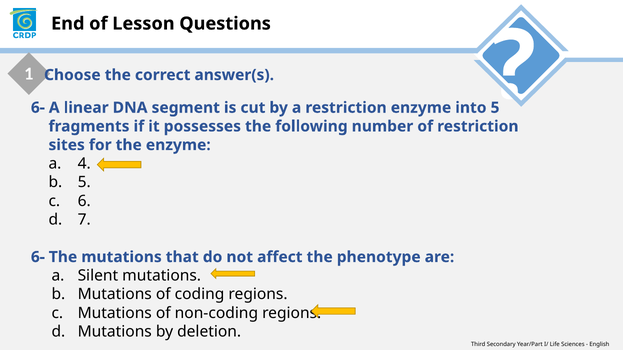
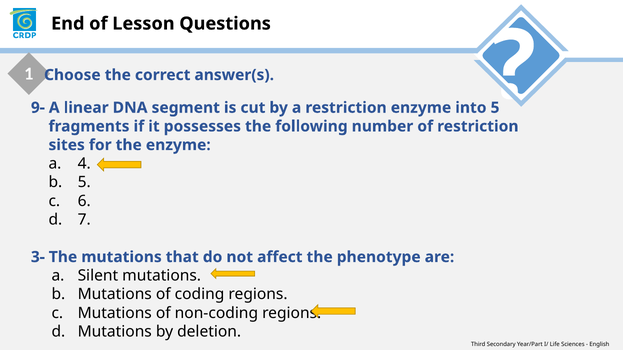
6- at (38, 108): 6- -> 9-
6- at (38, 257): 6- -> 3-
